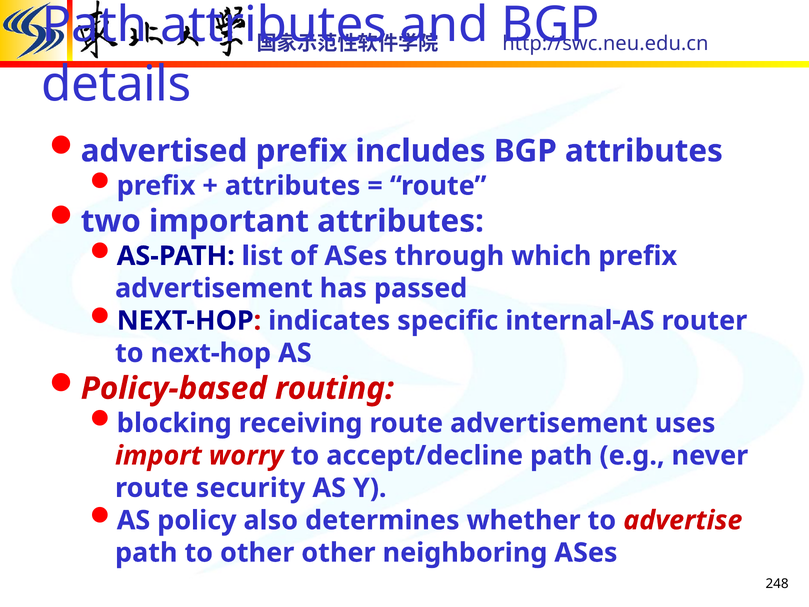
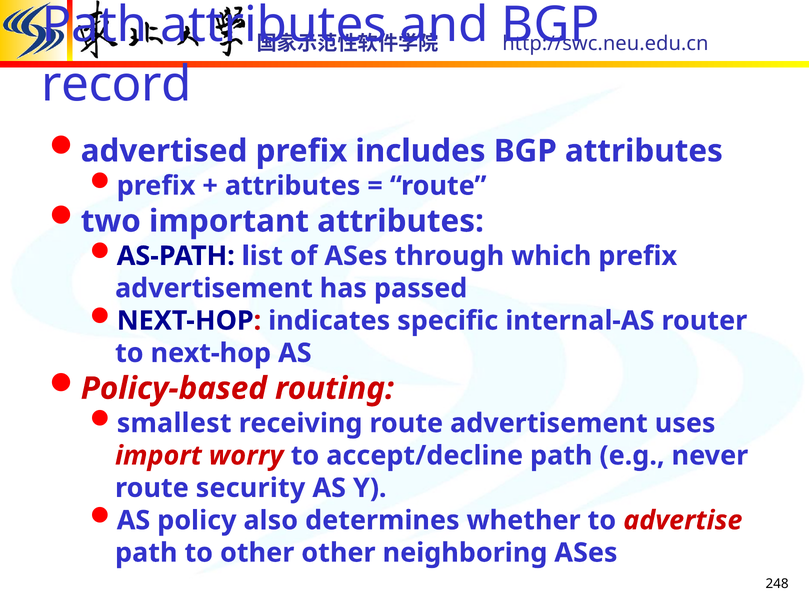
details: details -> record
blocking: blocking -> smallest
